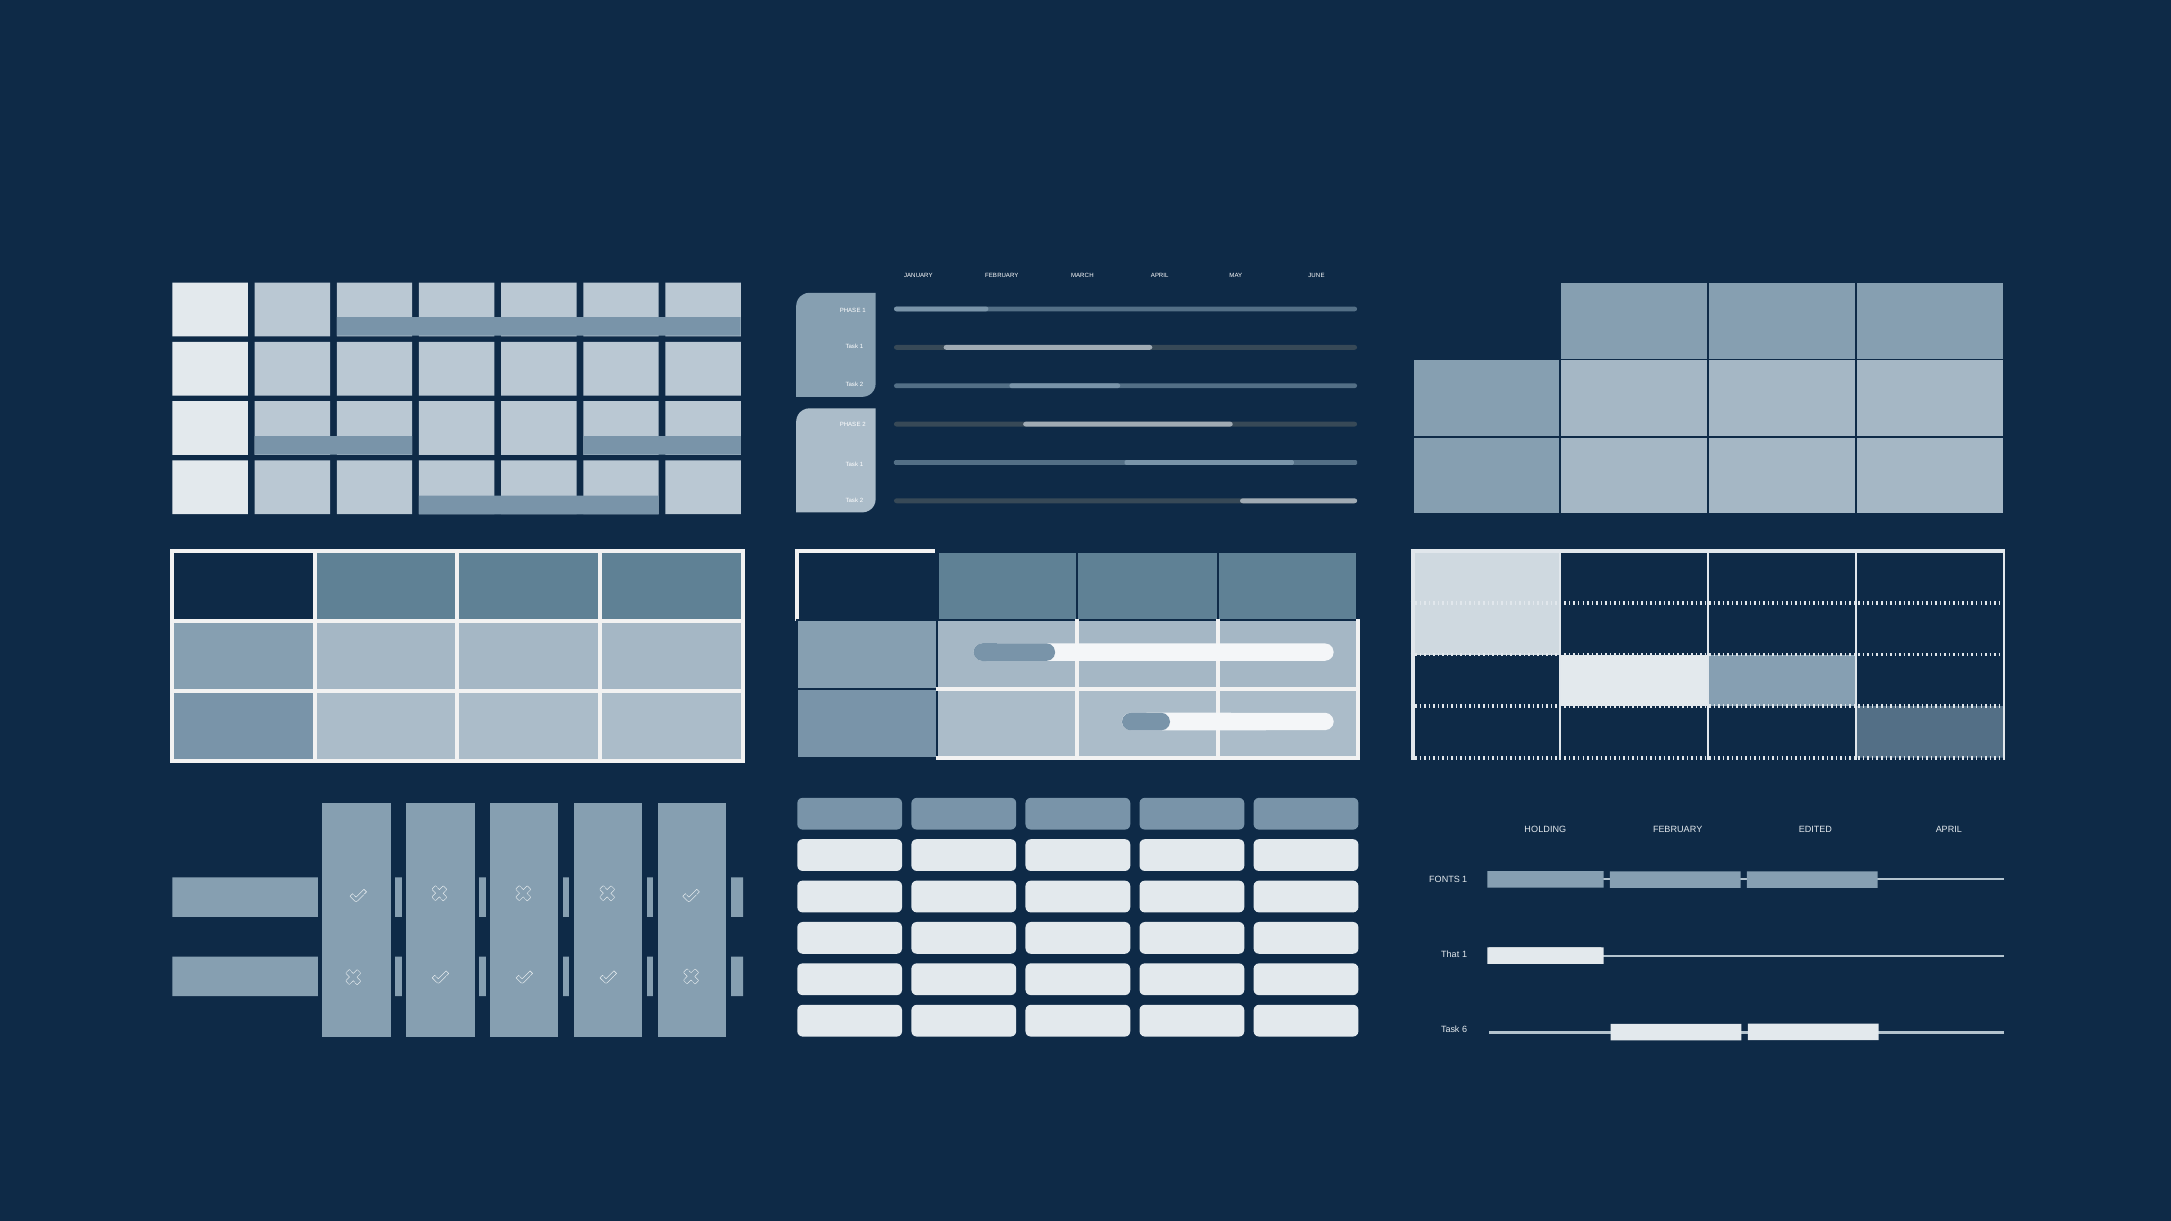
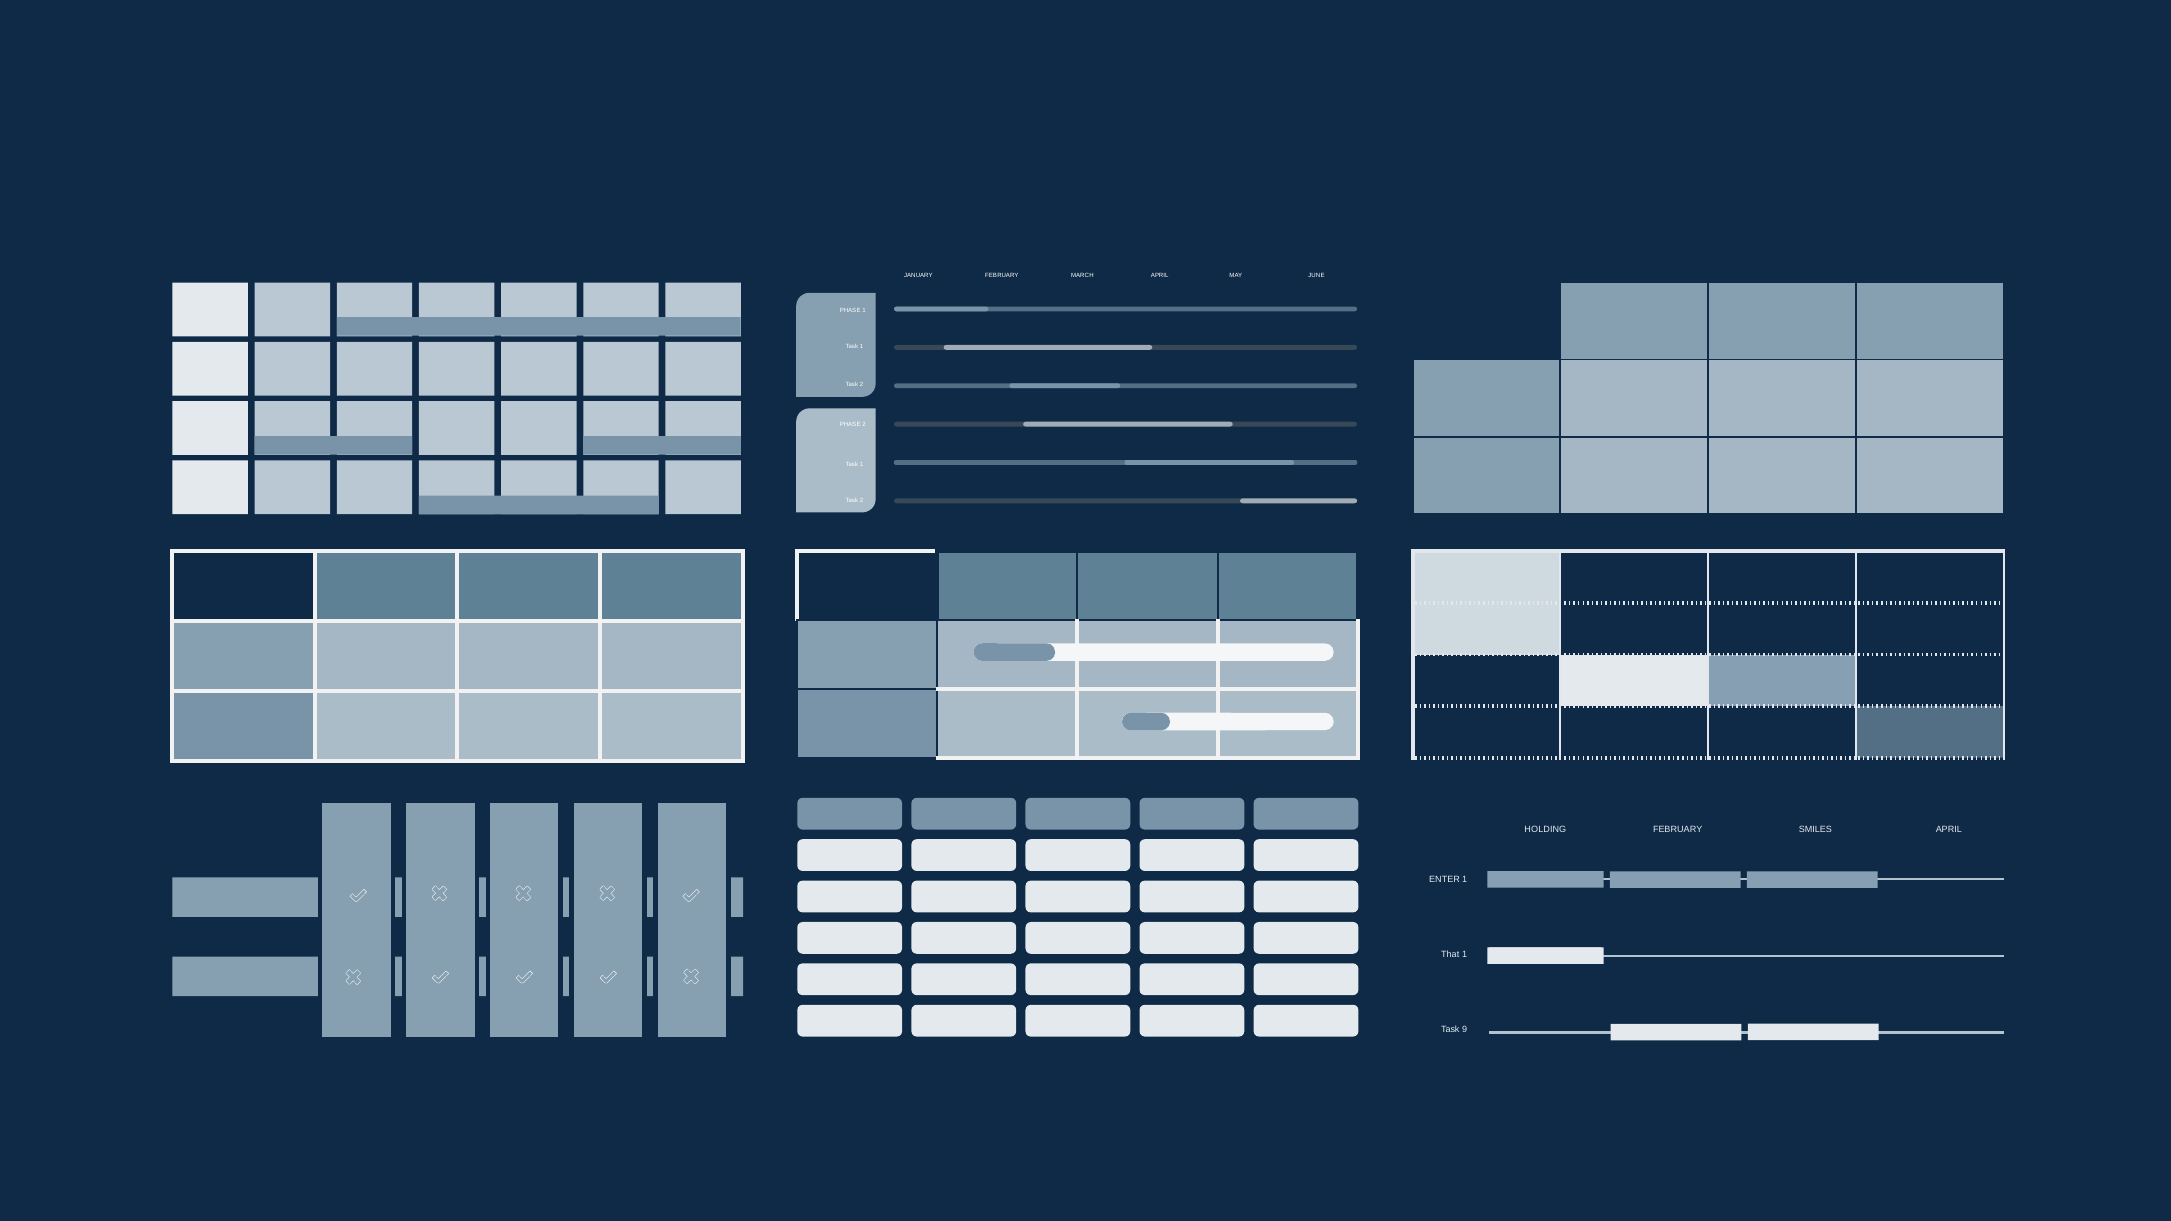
EDITED: EDITED -> SMILES
FONTS: FONTS -> ENTER
6: 6 -> 9
